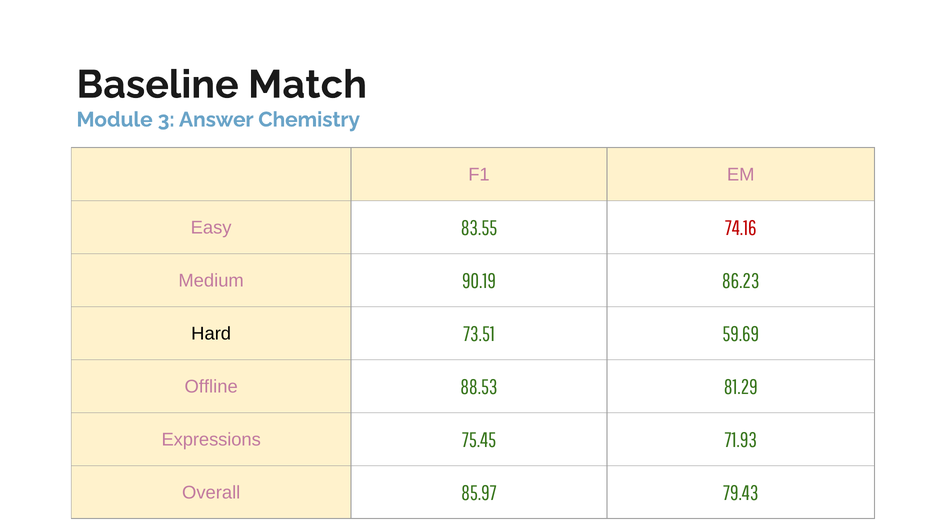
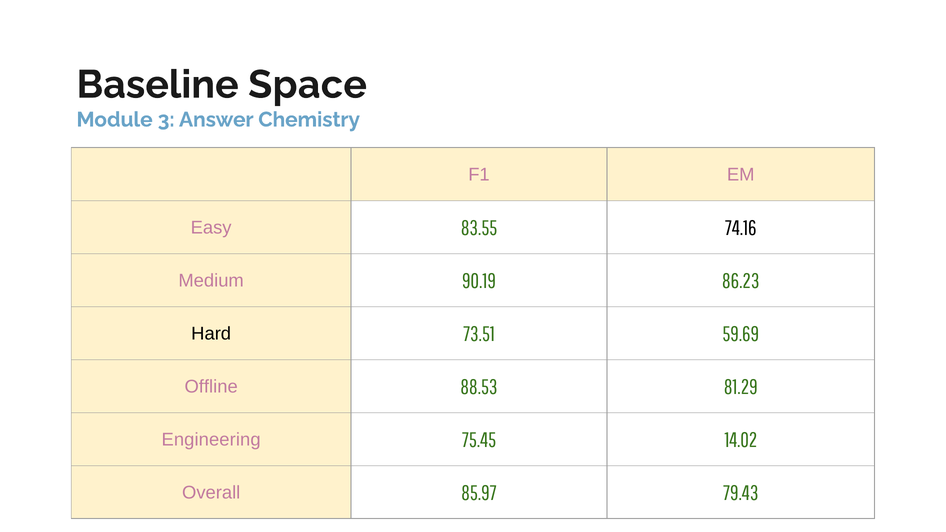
Match: Match -> Space
74.16 colour: red -> black
Expressions: Expressions -> Engineering
71.93: 71.93 -> 14.02
